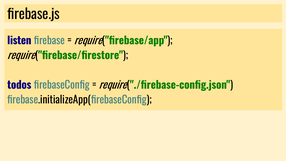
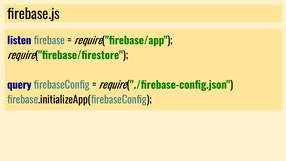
todos: todos -> query
